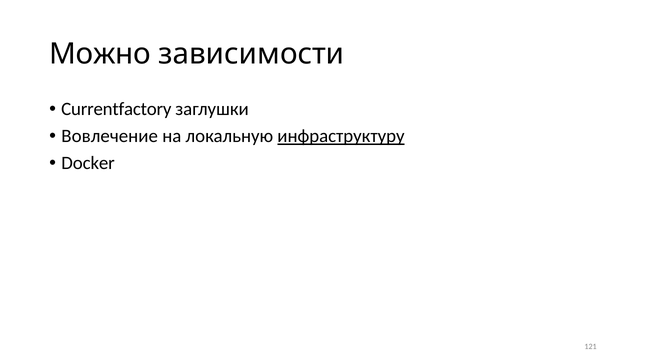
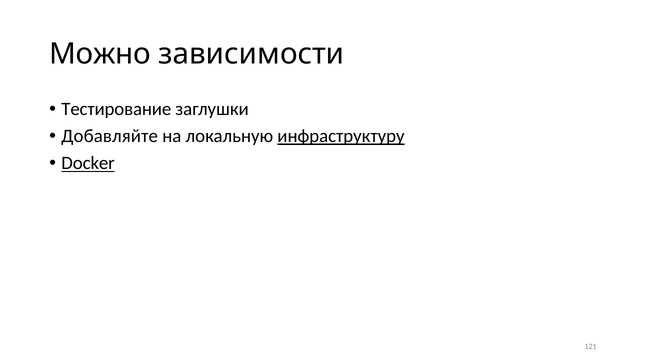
Currentfactory: Currentfactory -> Тестирование
Вовлечение: Вовлечение -> Добавляйте
Docker underline: none -> present
